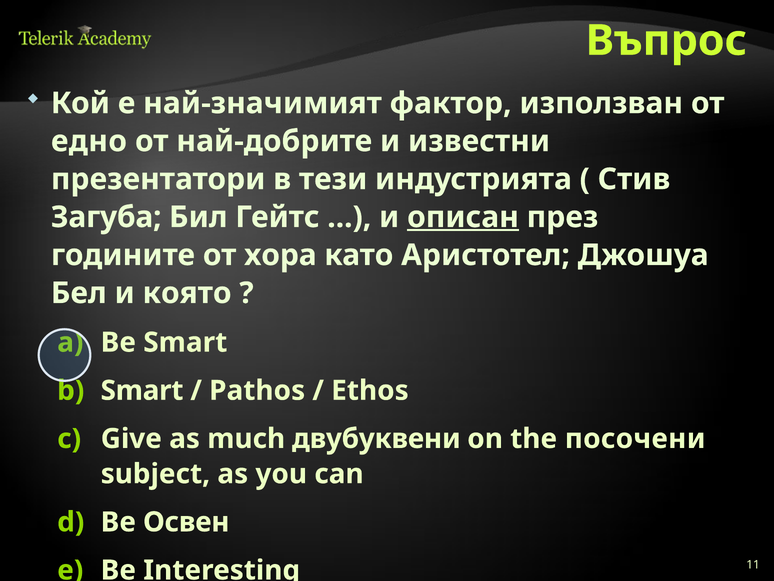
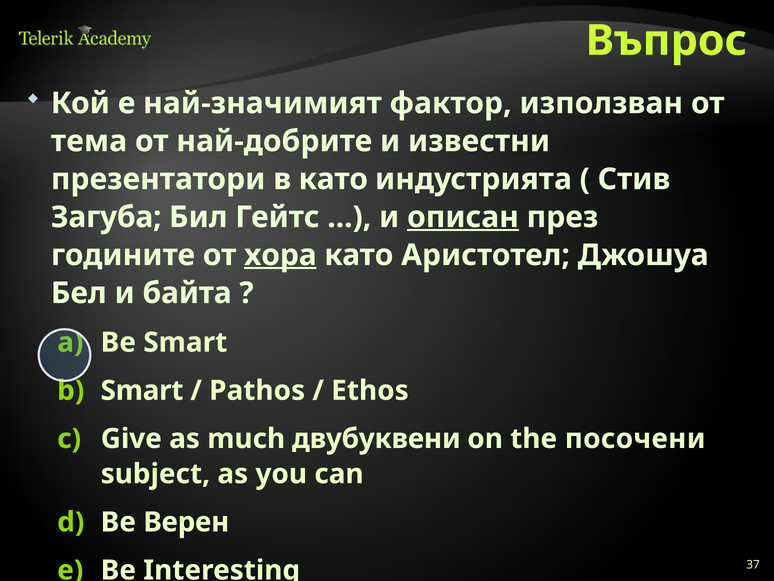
едно: едно -> тема
в тези: тези -> като
хора underline: none -> present
която: която -> байта
Освен: Освен -> Верен
11: 11 -> 37
